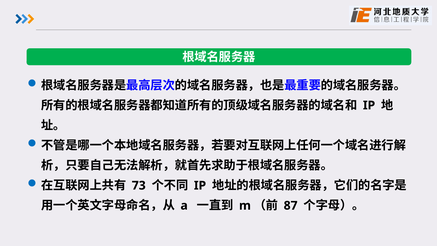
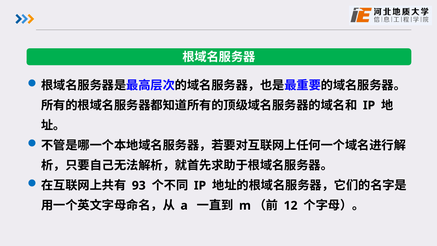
73: 73 -> 93
87: 87 -> 12
